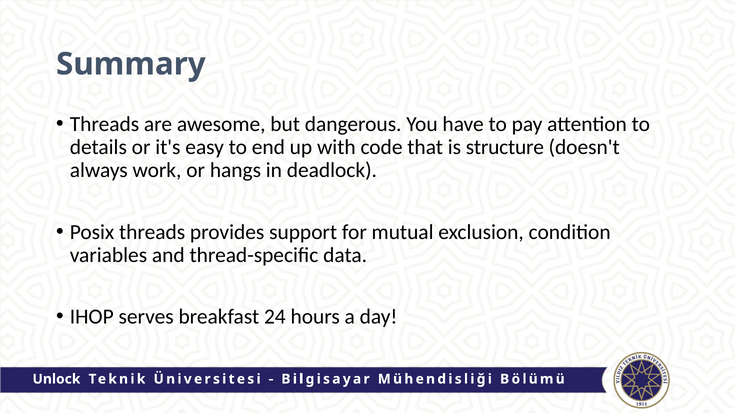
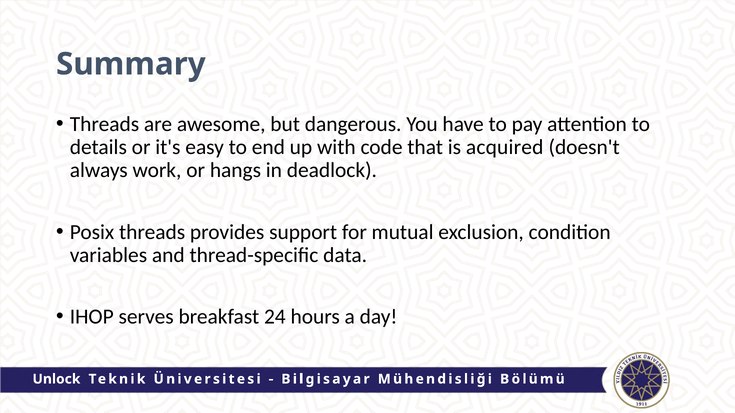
structure: structure -> acquired
